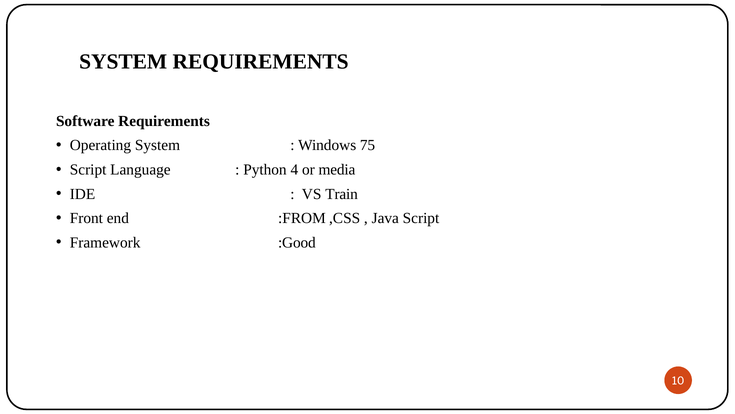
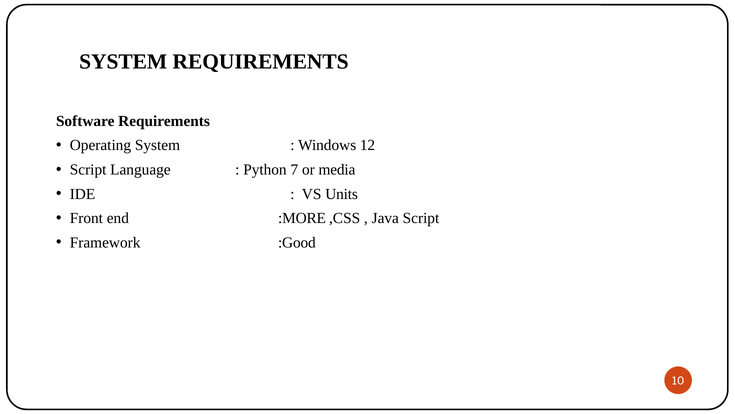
75: 75 -> 12
4: 4 -> 7
Train: Train -> Units
:FROM: :FROM -> :MORE
